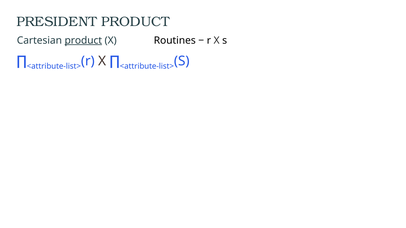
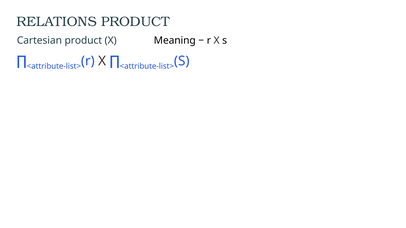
PRESIDENT: PRESIDENT -> RELATIONS
product at (83, 40) underline: present -> none
Routines: Routines -> Meaning
